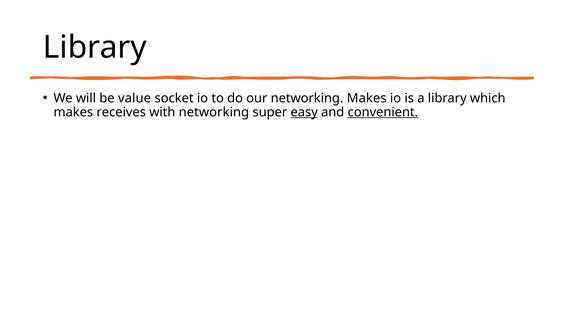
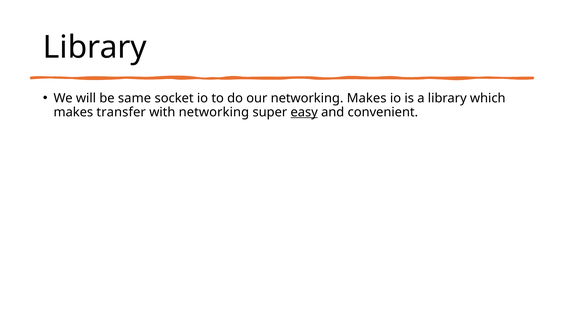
value: value -> same
receives: receives -> transfer
convenient underline: present -> none
